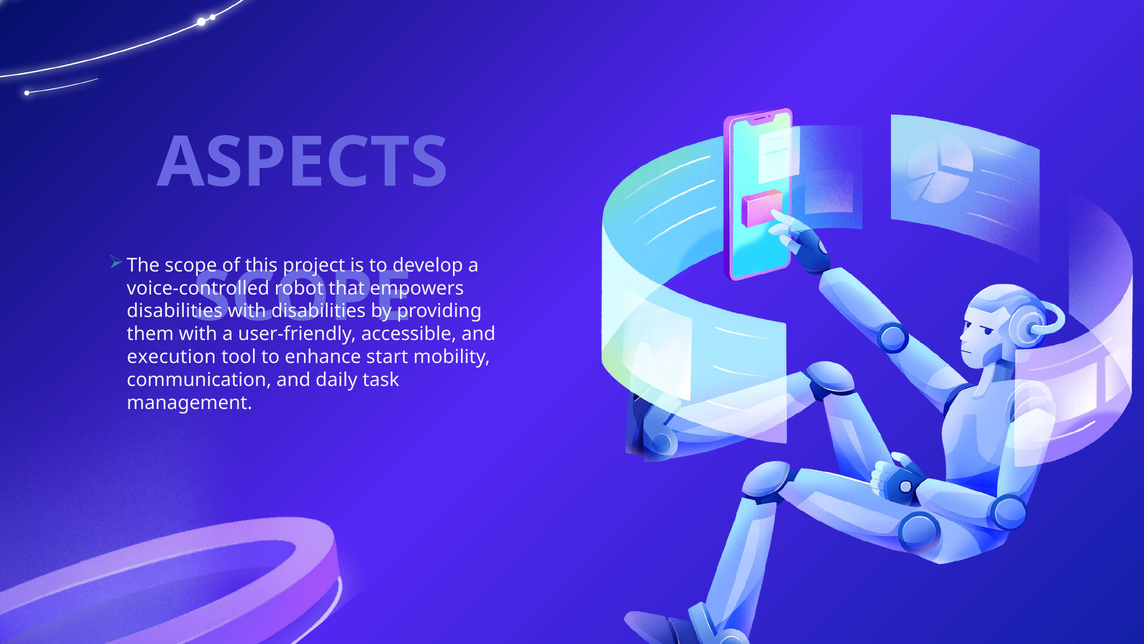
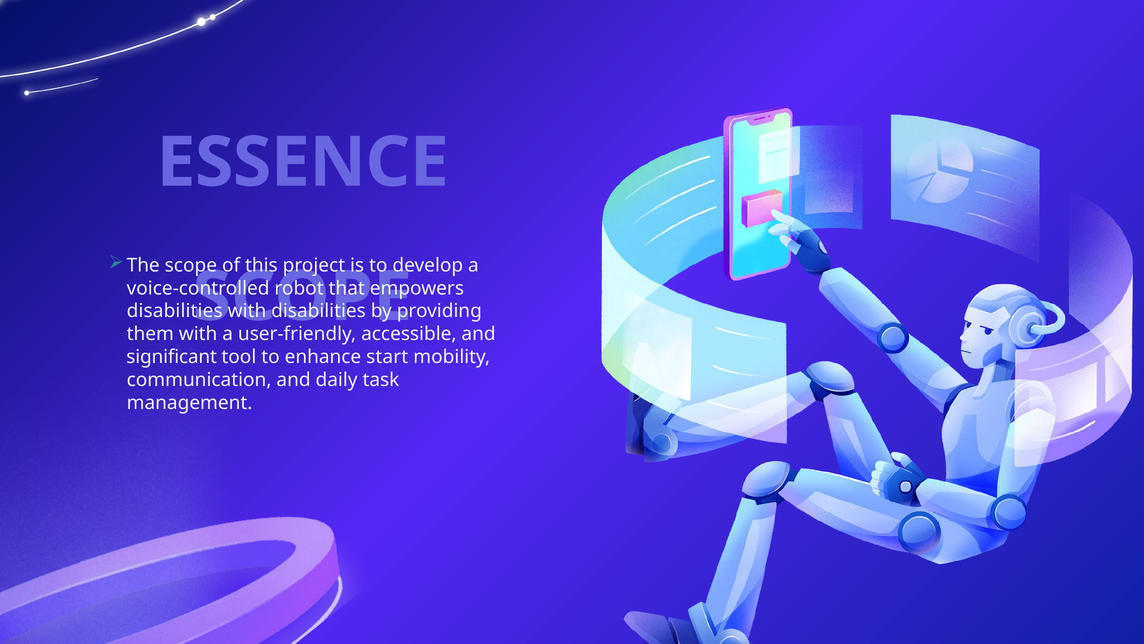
ASPECTS: ASPECTS -> ESSENCE
execution: execution -> significant
